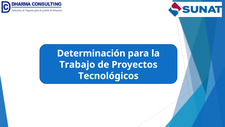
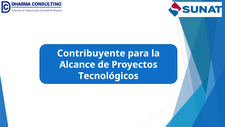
Determinación: Determinación -> Contribuyente
Trabajo: Trabajo -> Alcance
